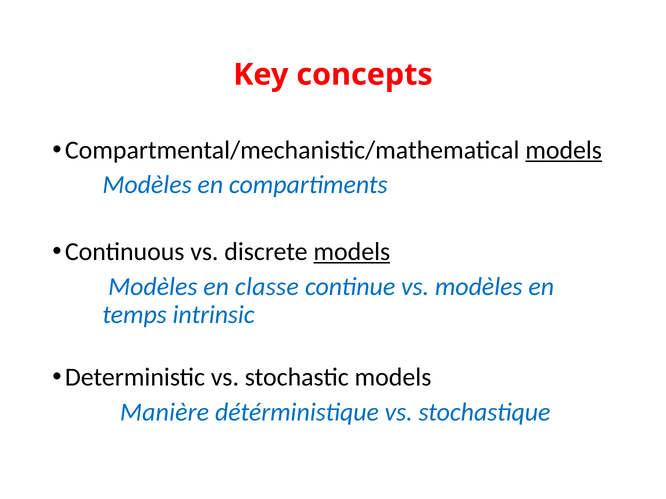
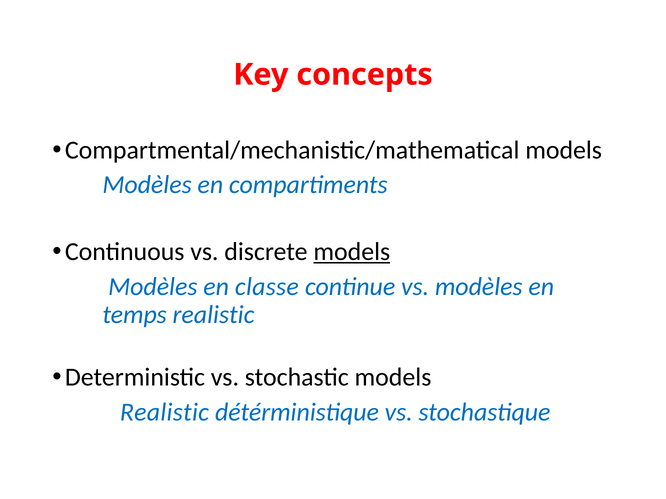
models at (564, 150) underline: present -> none
temps intrinsic: intrinsic -> realistic
Manière at (165, 413): Manière -> Realistic
